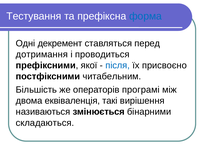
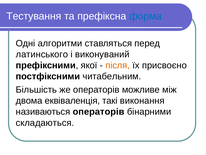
декремент: декремент -> алгоритми
дотримання: дотримання -> латинського
проводиться: проводиться -> виконуваний
після colour: blue -> orange
програмі: програмі -> можливе
вирішення: вирішення -> виконання
називаються змінюється: змінюється -> операторів
